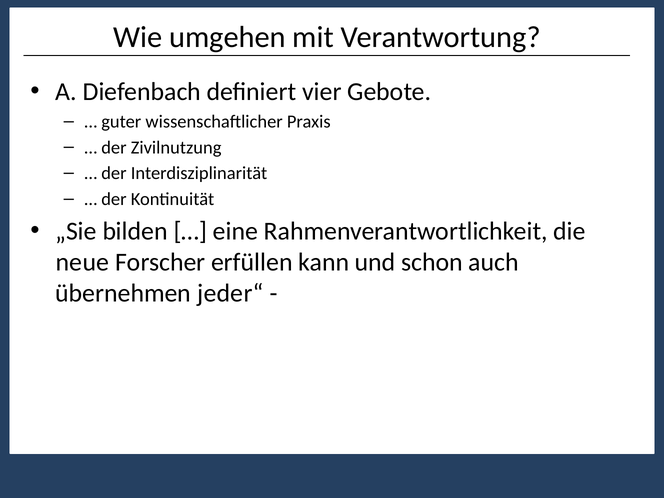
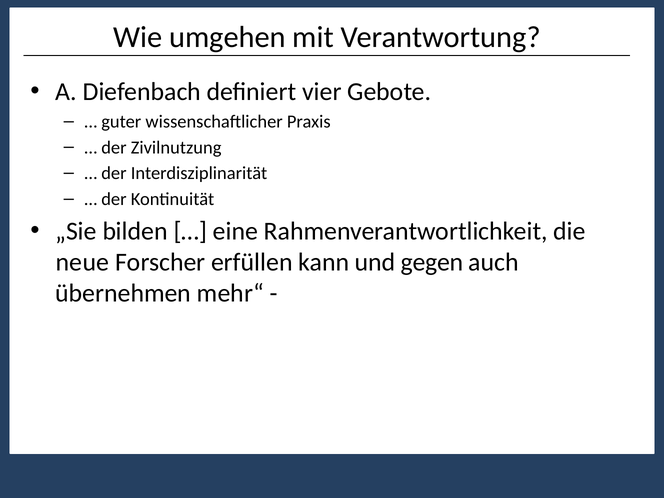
schon: schon -> gegen
jeder“: jeder“ -> mehr“
